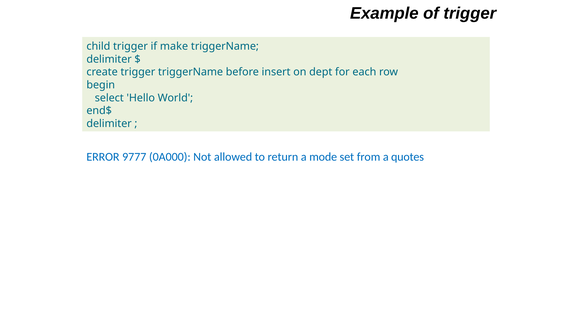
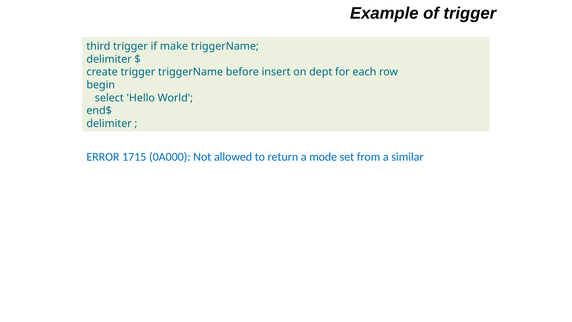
child: child -> third
9777: 9777 -> 1715
quotes: quotes -> similar
